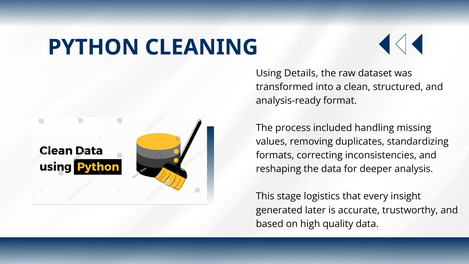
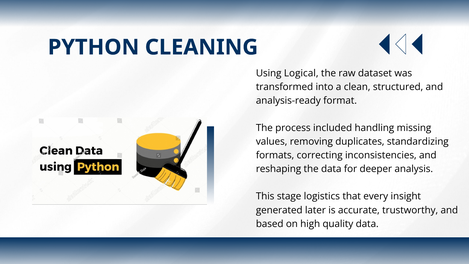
Details: Details -> Logical
